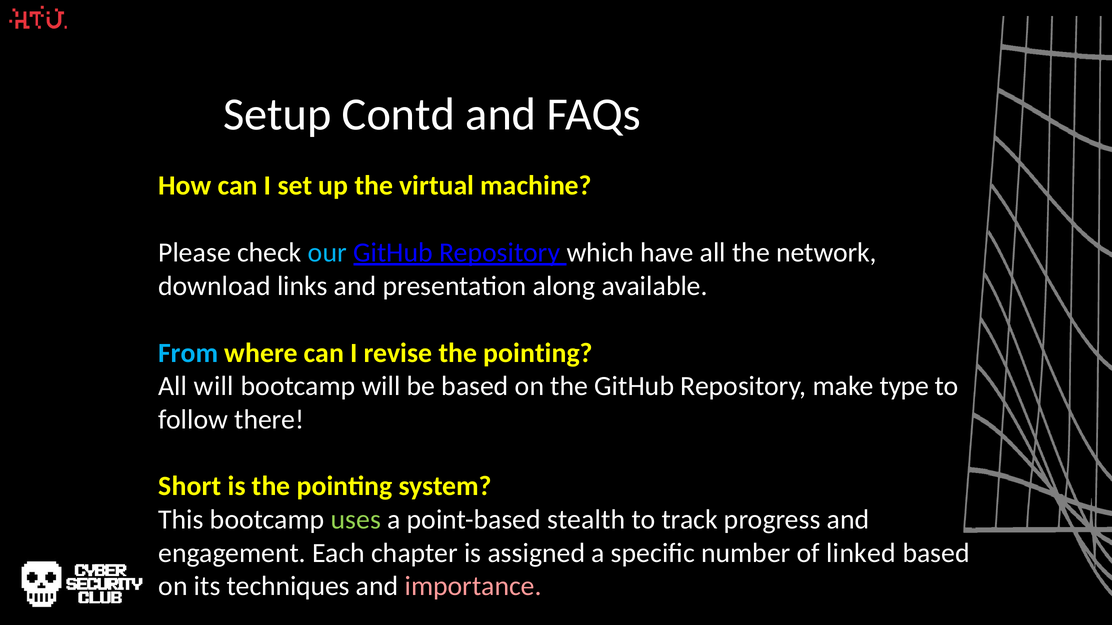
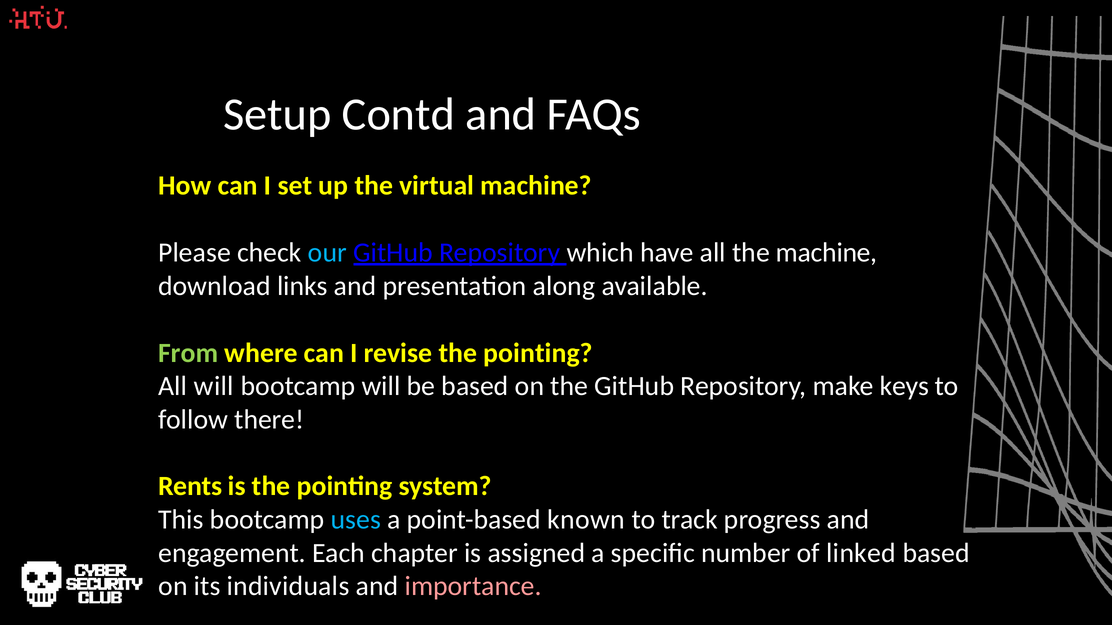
the network: network -> machine
From colour: light blue -> light green
type: type -> keys
Short: Short -> Rents
uses colour: light green -> light blue
stealth: stealth -> known
techniques: techniques -> individuals
